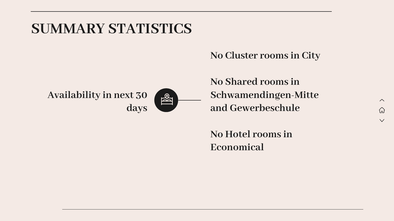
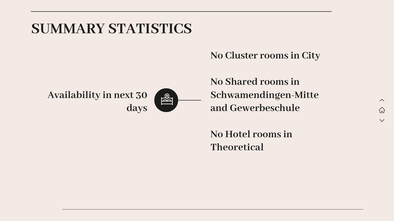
Economical: Economical -> Theoretical
